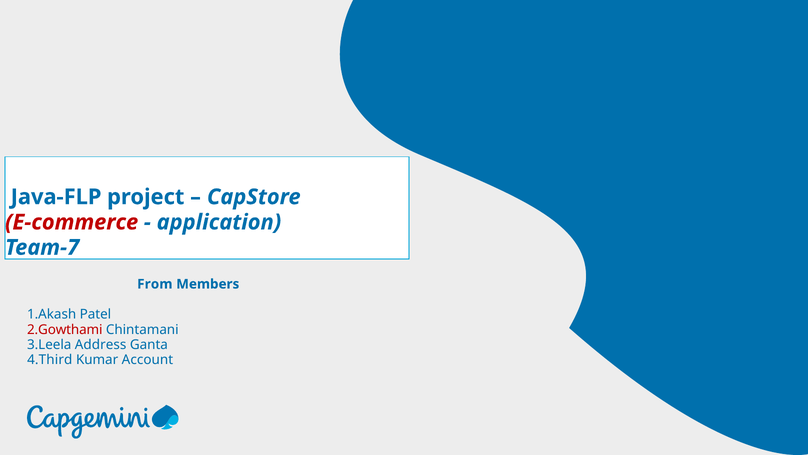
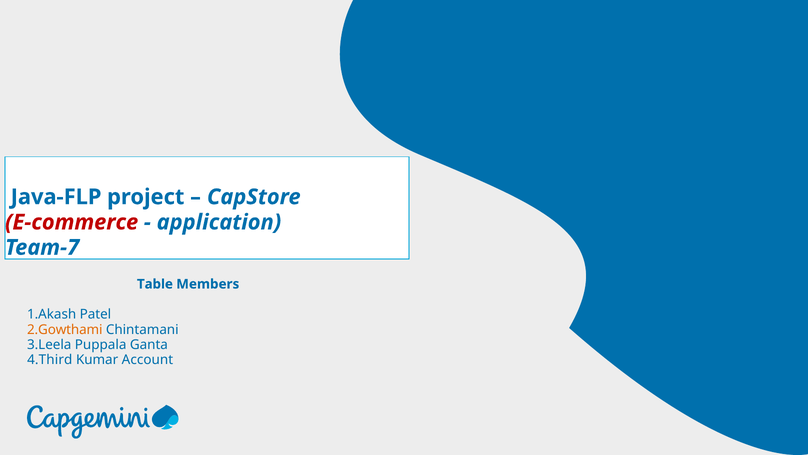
From: From -> Table
2.Gowthami colour: red -> orange
Address: Address -> Puppala
